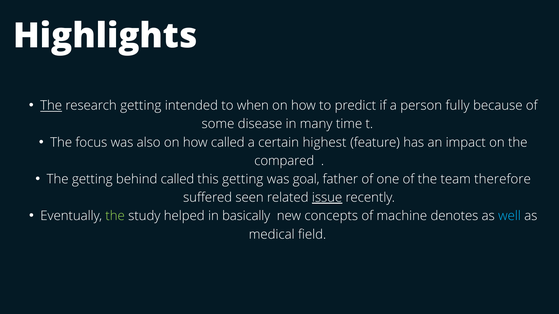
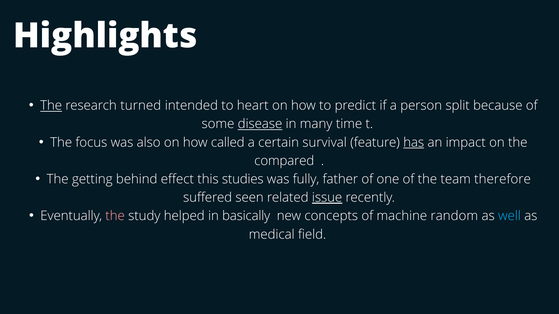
research getting: getting -> turned
when: when -> heart
fully: fully -> split
disease underline: none -> present
highest: highest -> survival
has underline: none -> present
behind called: called -> effect
this getting: getting -> studies
goal: goal -> fully
the at (115, 216) colour: light green -> pink
denotes: denotes -> random
